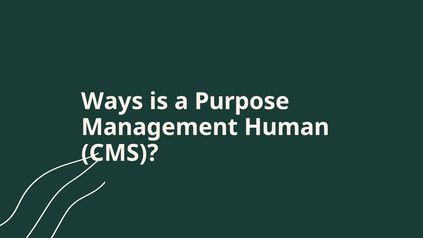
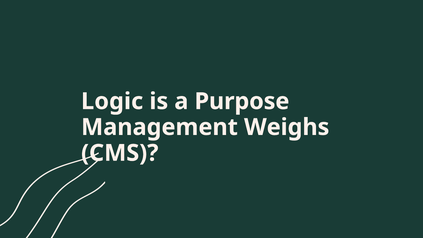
Ways: Ways -> Logic
Human: Human -> Weighs
